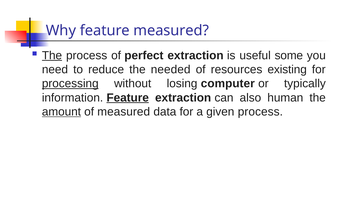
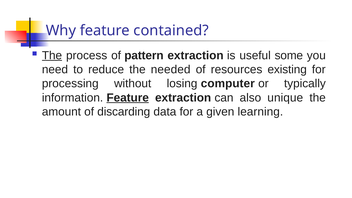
feature measured: measured -> contained
perfect: perfect -> pattern
processing underline: present -> none
human: human -> unique
amount underline: present -> none
of measured: measured -> discarding
given process: process -> learning
